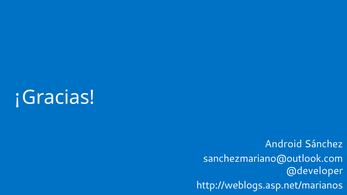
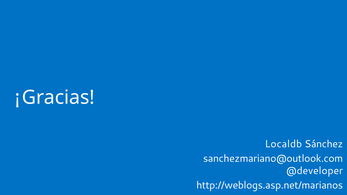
Android: Android -> Localdb
